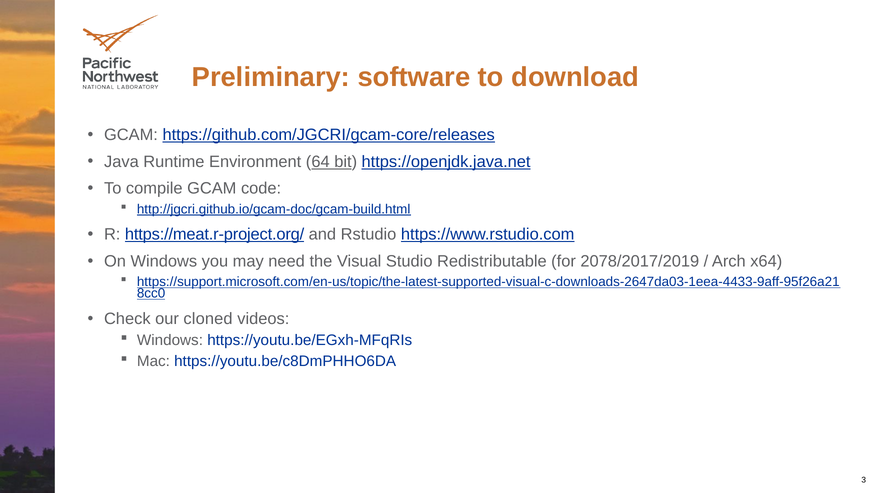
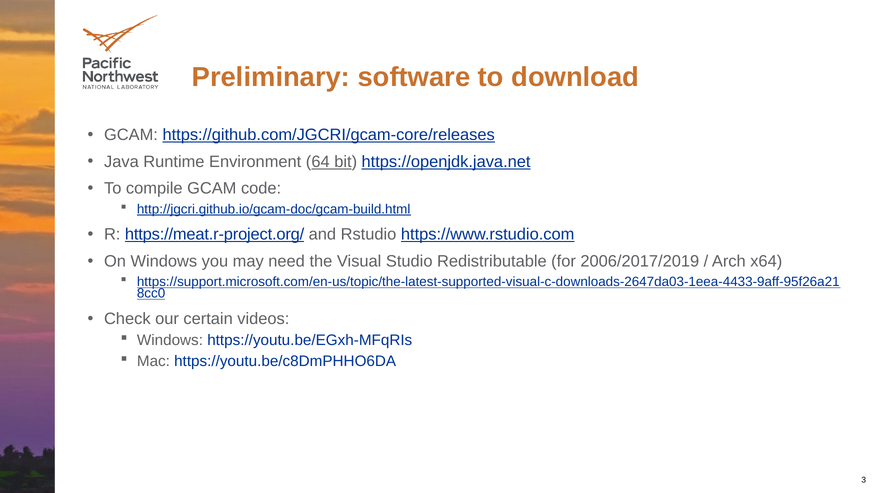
2078/2017/2019: 2078/2017/2019 -> 2006/2017/2019
cloned: cloned -> certain
